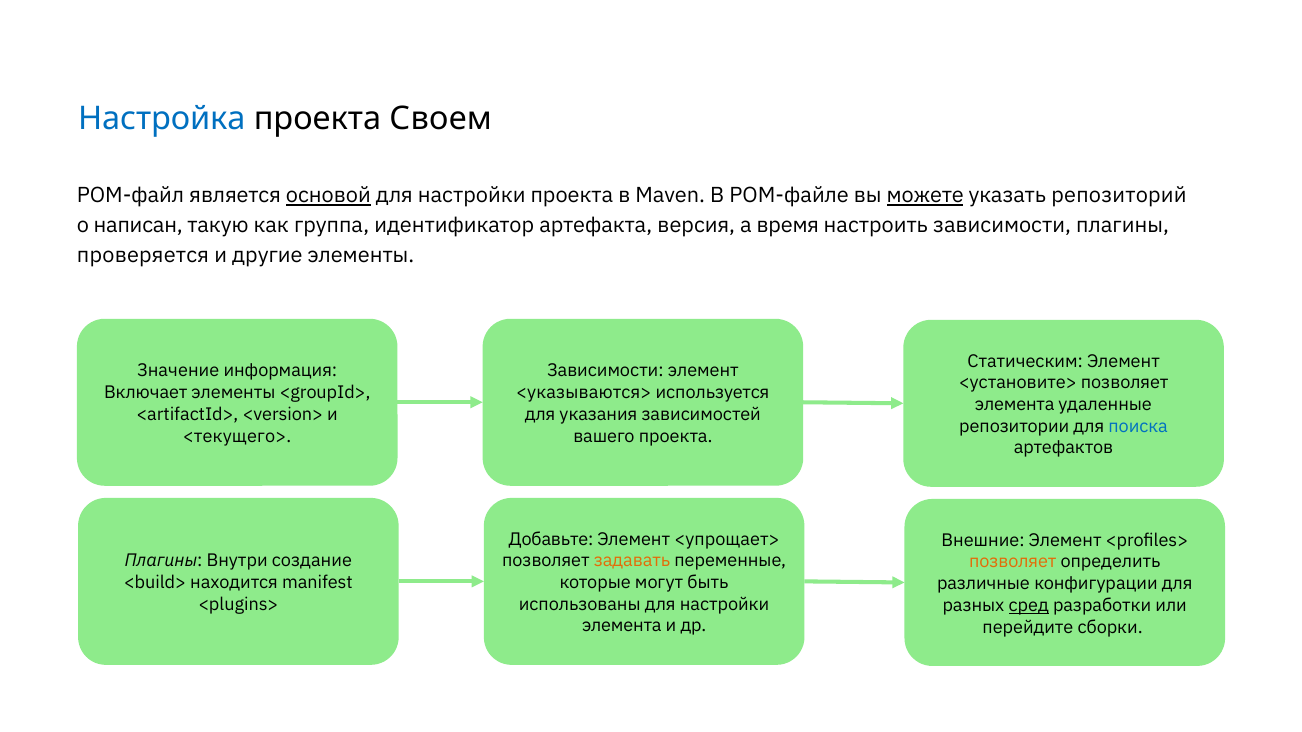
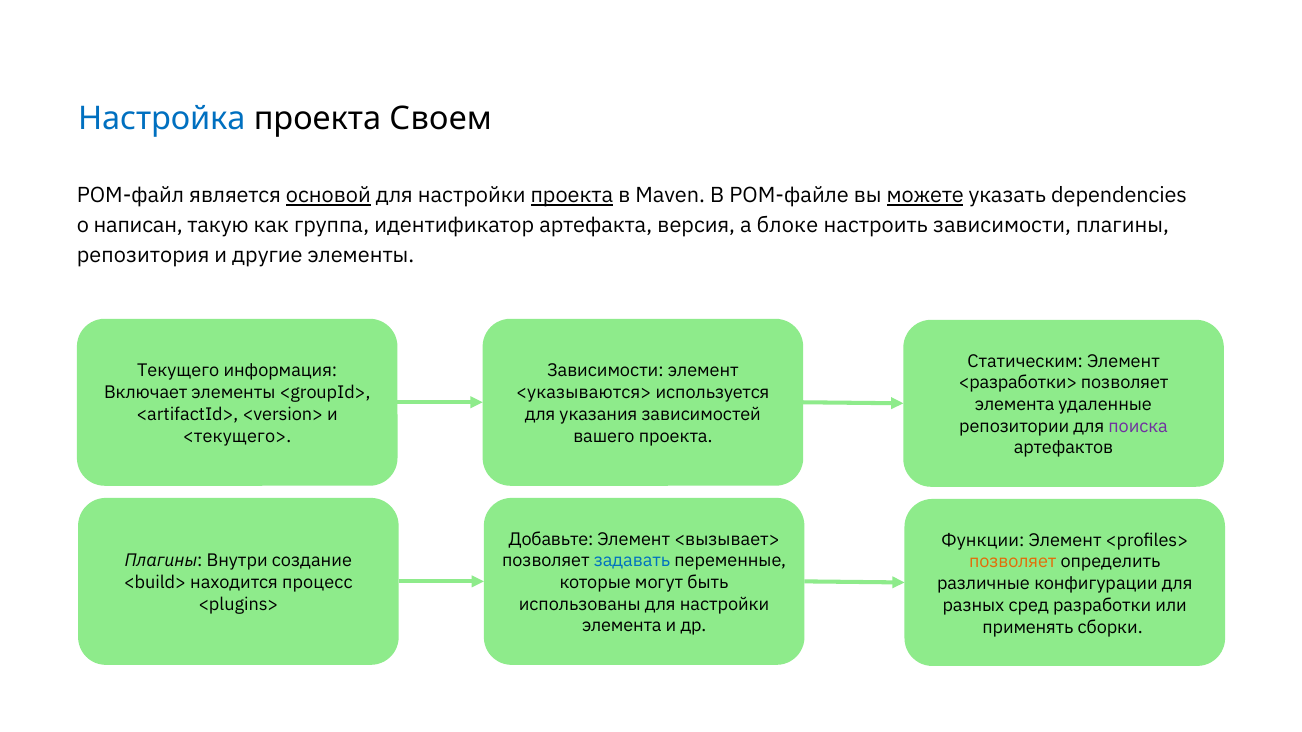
проекта at (572, 196) underline: none -> present
репозиторий: репозиторий -> dependencies
время: время -> блоке
проверяется: проверяется -> репозитория
Значение: Значение -> Текущего
<установите>: <установите> -> <разработки>
поиска colour: blue -> purple
<упрощает>: <упрощает> -> <вызывает>
Внешние: Внешние -> Функции
задавать colour: orange -> blue
manifest: manifest -> процесс
сред underline: present -> none
перейдите: перейдите -> применять
